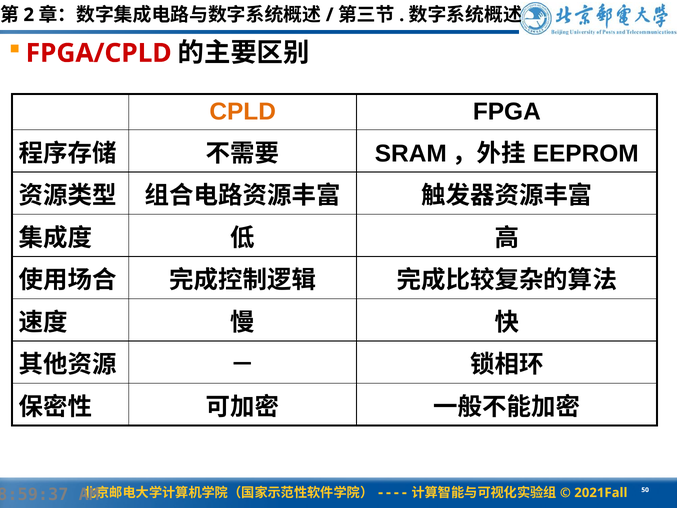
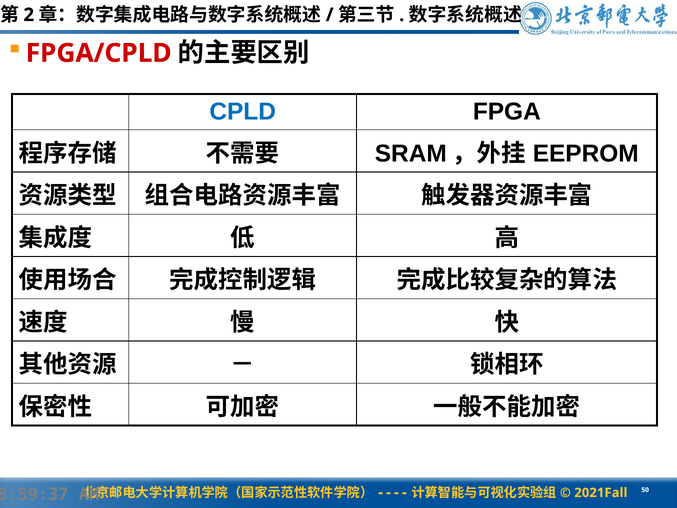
CPLD colour: orange -> blue
